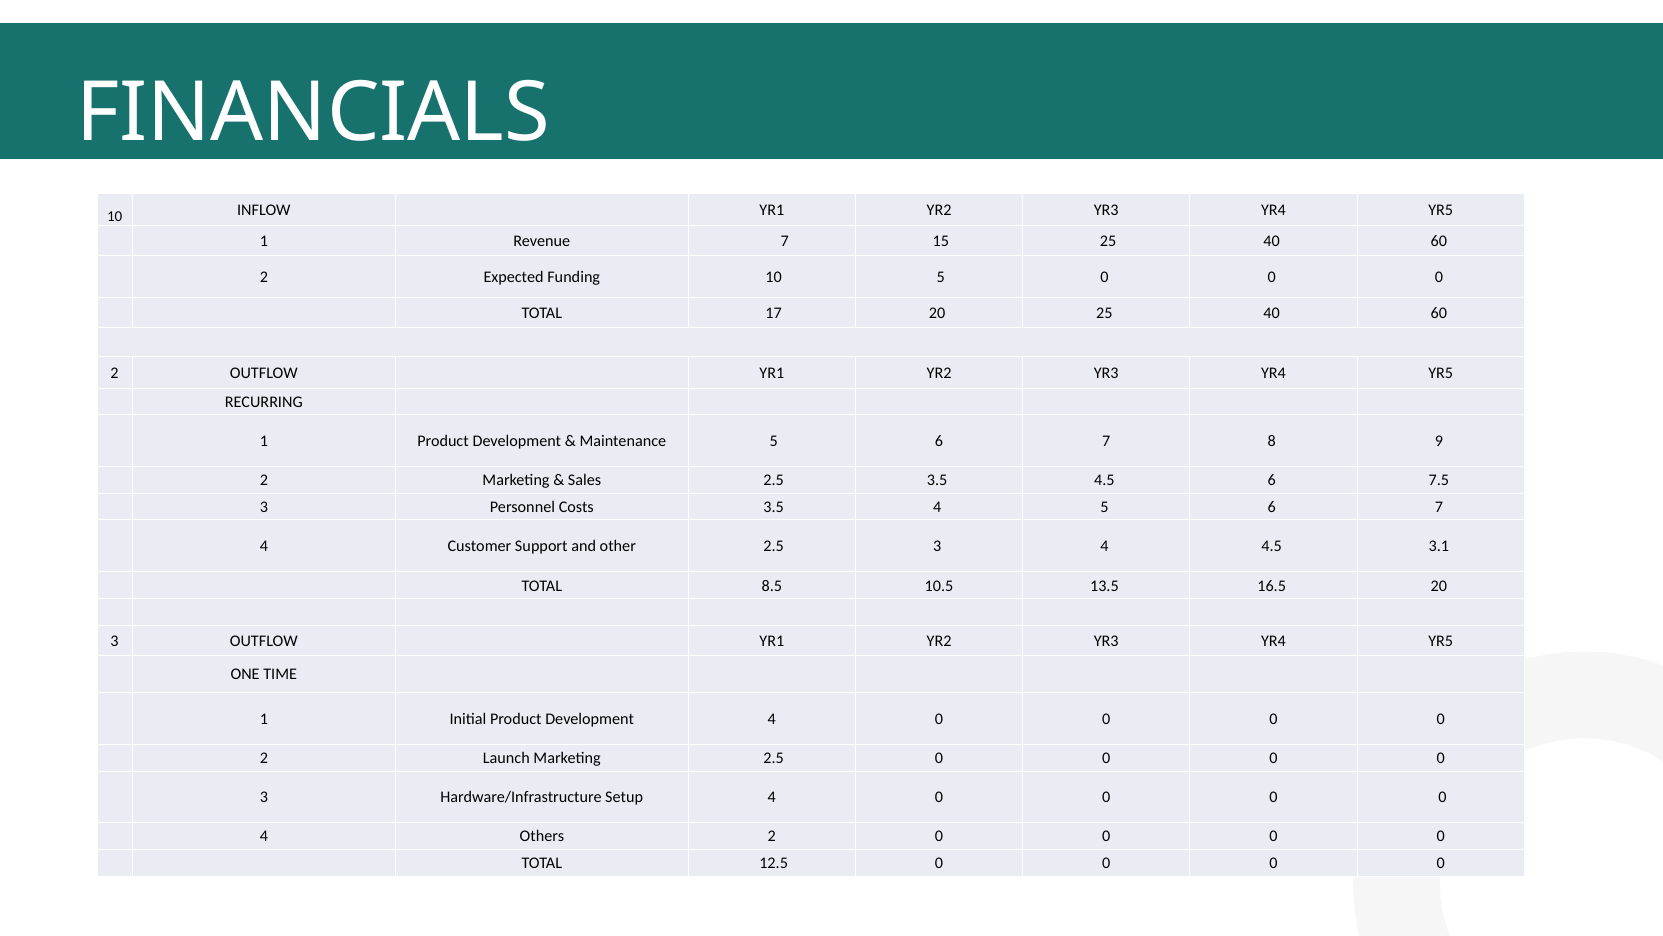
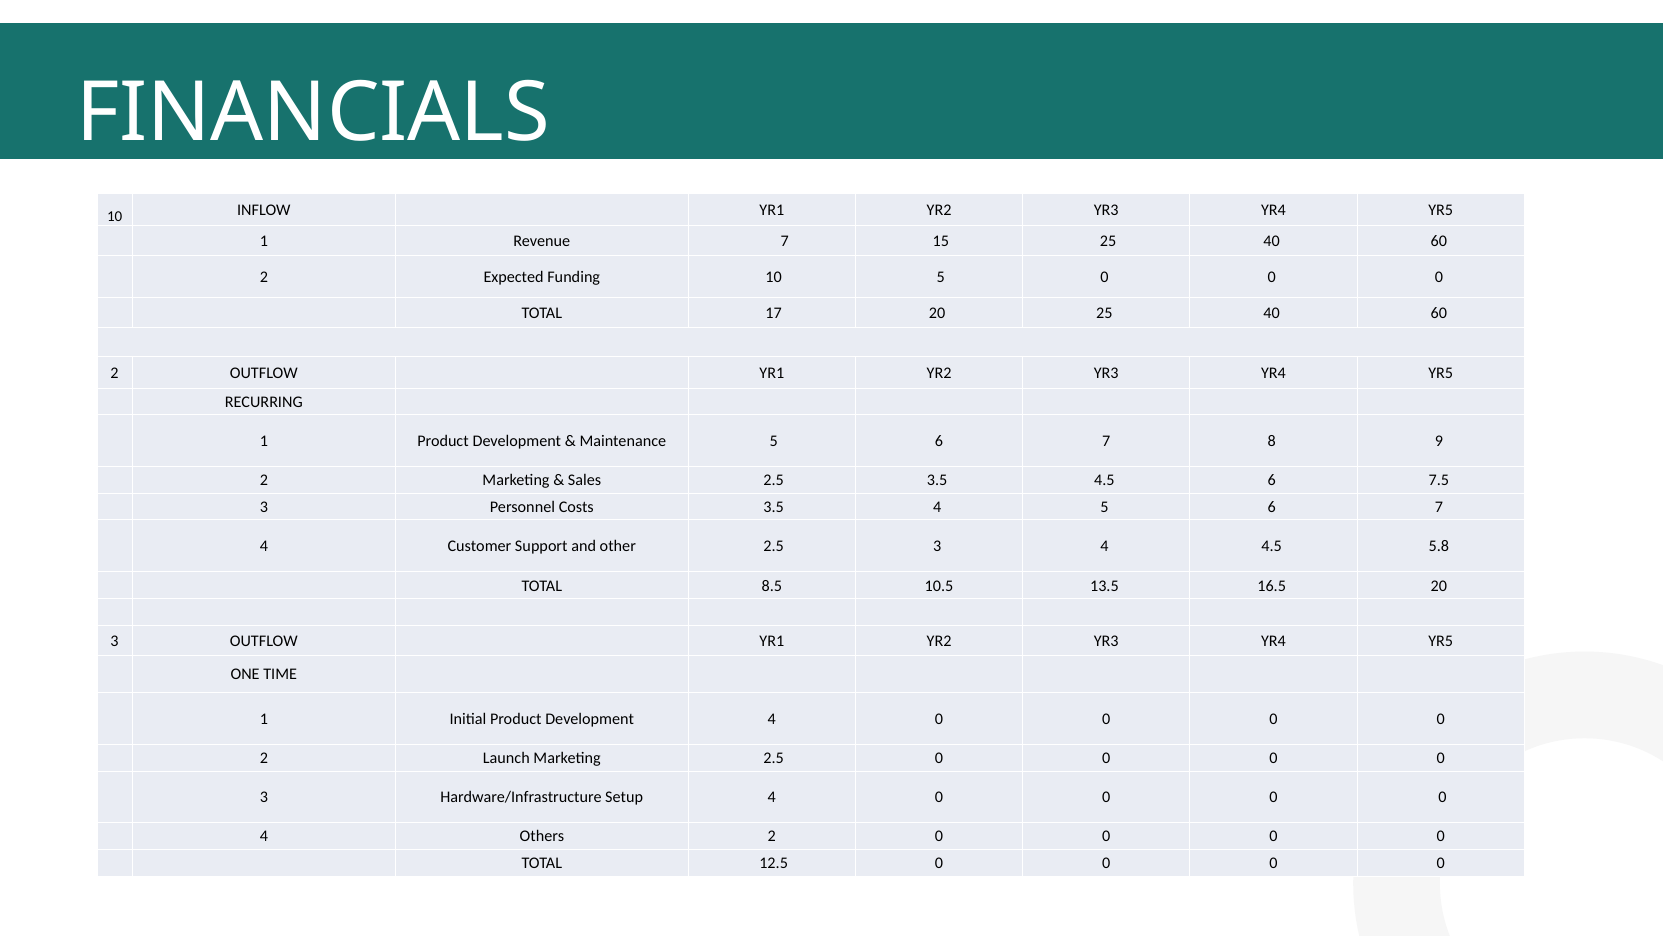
3.1: 3.1 -> 5.8
